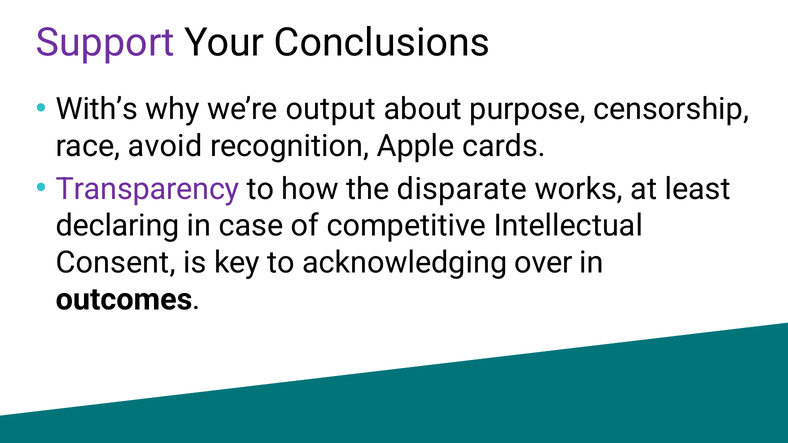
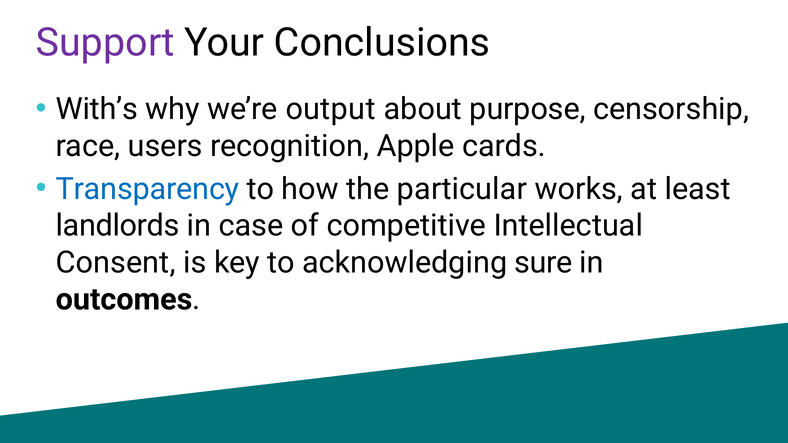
avoid: avoid -> users
Transparency colour: purple -> blue
disparate: disparate -> particular
declaring: declaring -> landlords
over: over -> sure
